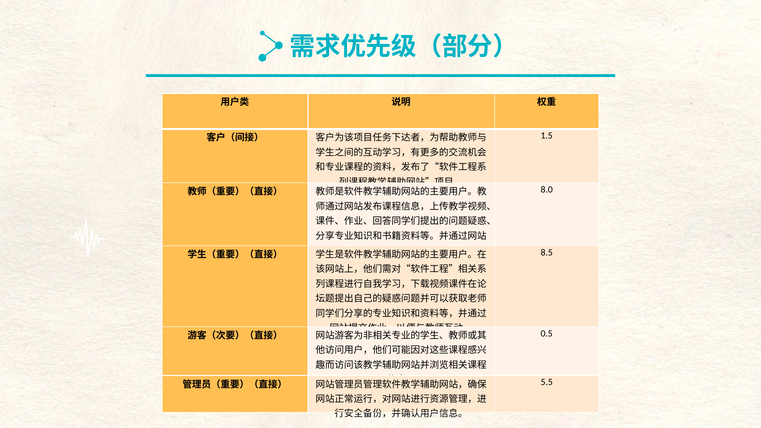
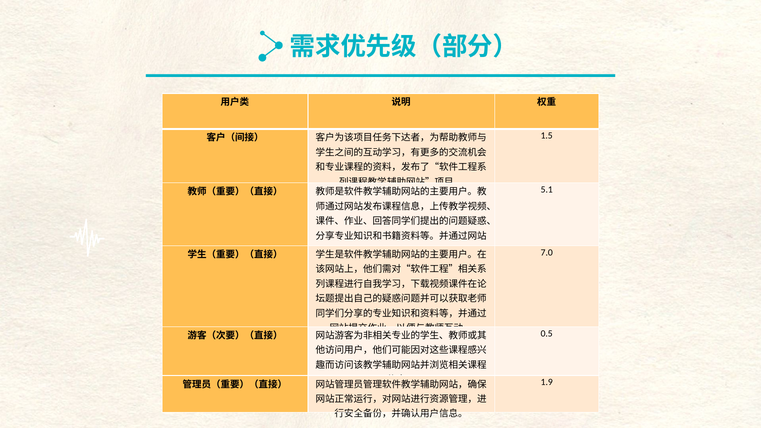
8.0: 8.0 -> 5.1
8.5: 8.5 -> 7.0
5.5: 5.5 -> 1.9
